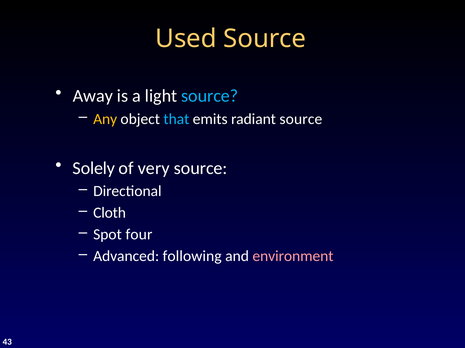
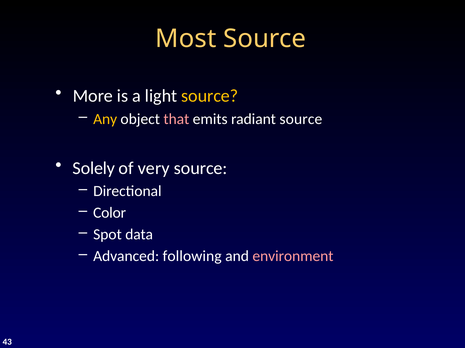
Used: Used -> Most
Away: Away -> More
source at (210, 96) colour: light blue -> yellow
that colour: light blue -> pink
Cloth: Cloth -> Color
four: four -> data
